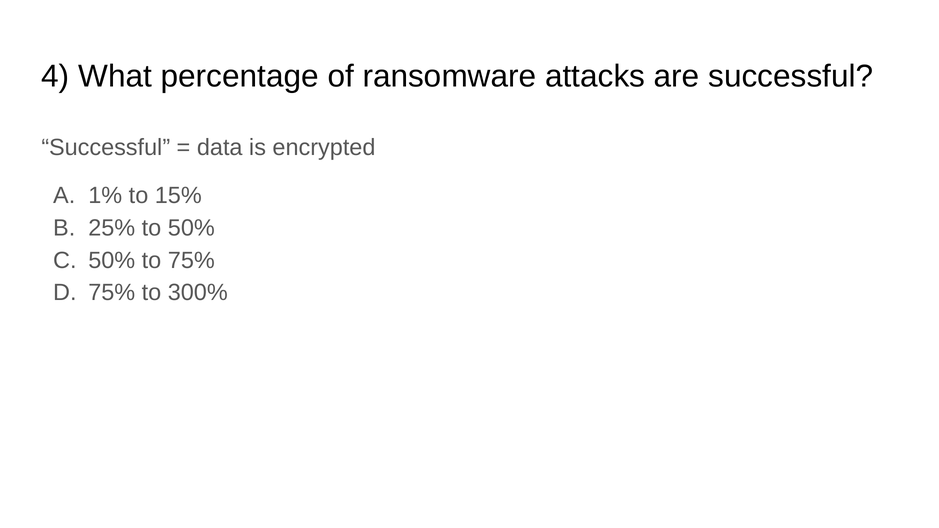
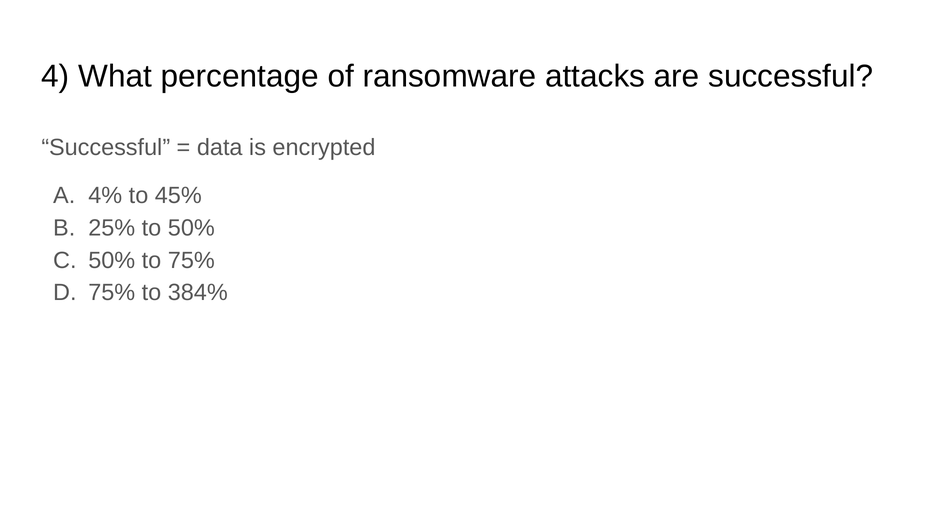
1%: 1% -> 4%
15%: 15% -> 45%
300%: 300% -> 384%
